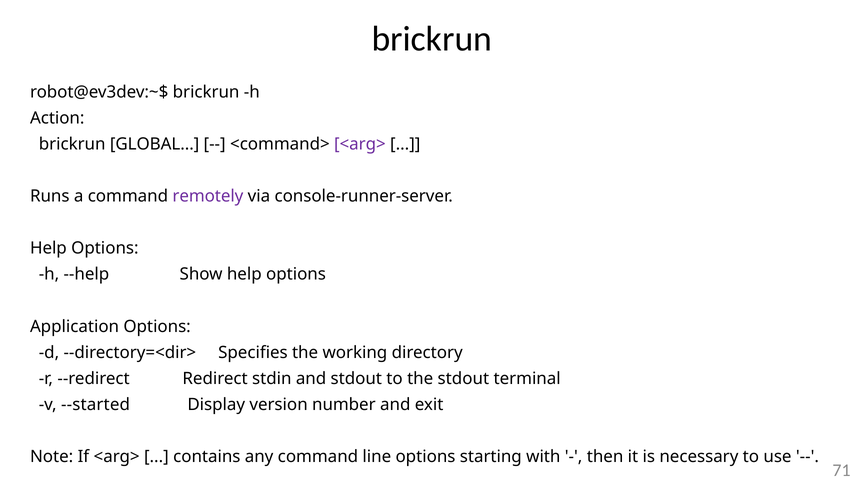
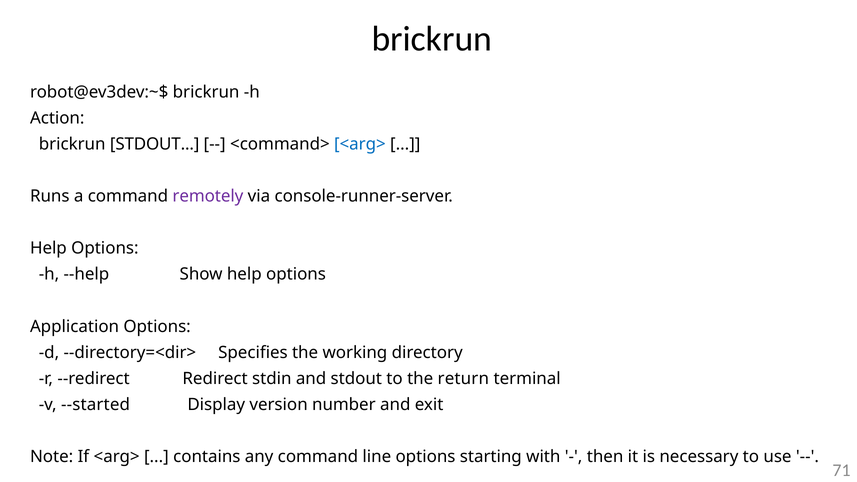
brickrun GLOBAL: GLOBAL -> STDOUT
<arg> at (360, 144) colour: purple -> blue
the stdout: stdout -> return
